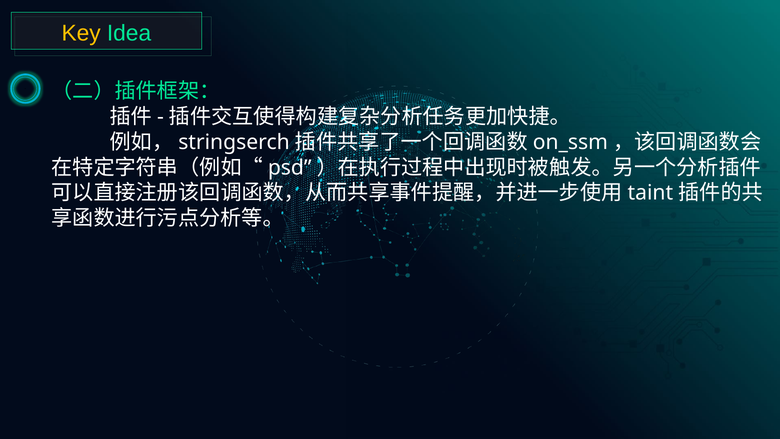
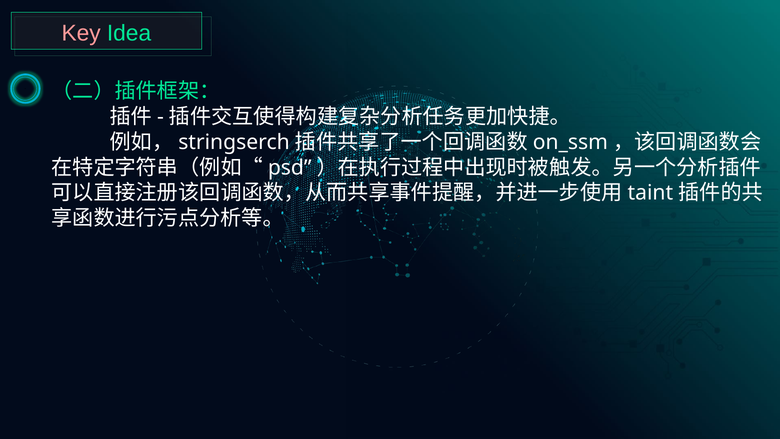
Key colour: yellow -> pink
